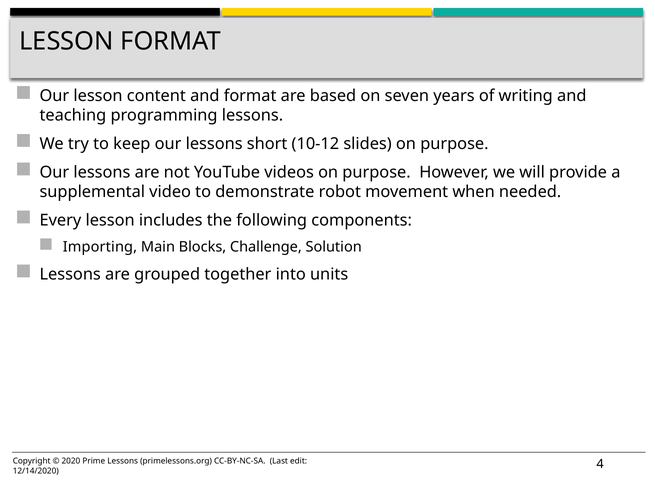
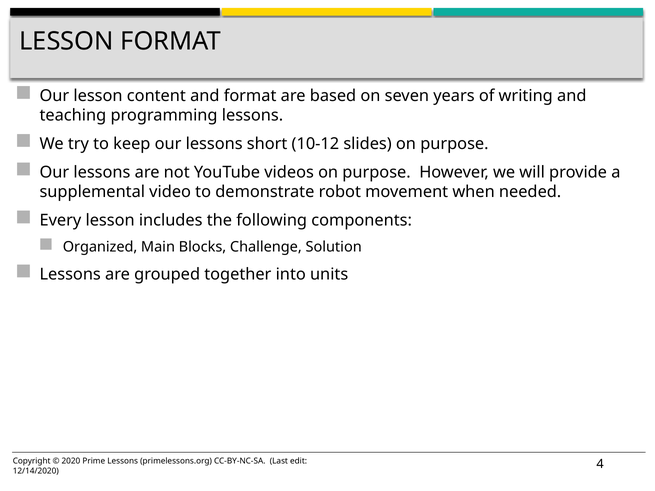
Importing: Importing -> Organized
